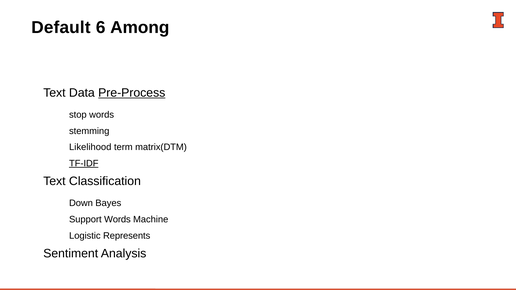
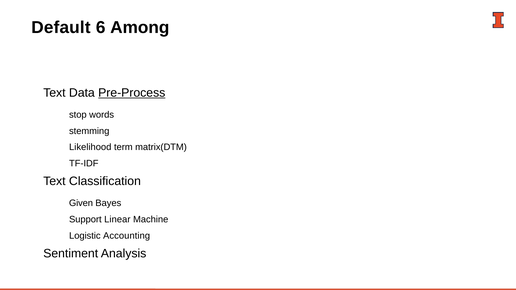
TF-IDF underline: present -> none
Down: Down -> Given
Support Words: Words -> Linear
Represents: Represents -> Accounting
